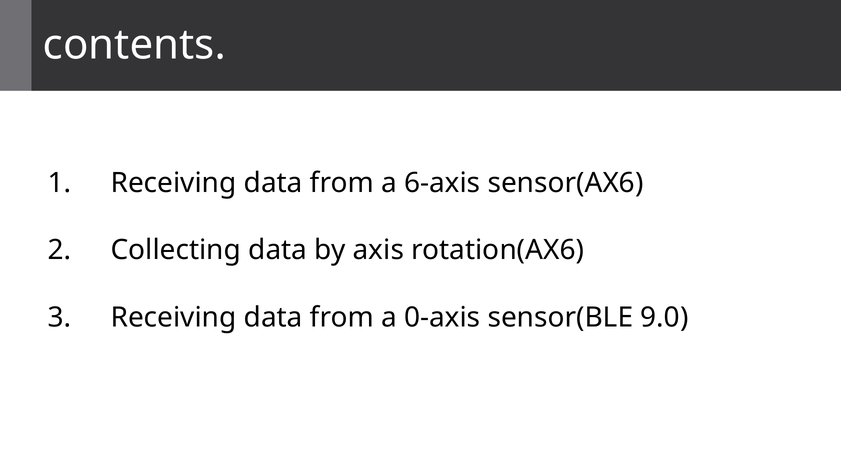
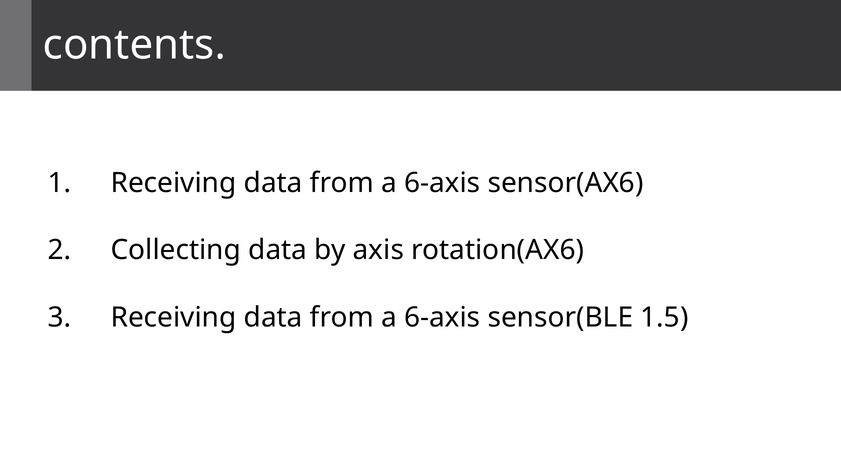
0-axis at (442, 317): 0-axis -> 6-axis
9.0: 9.0 -> 1.5
